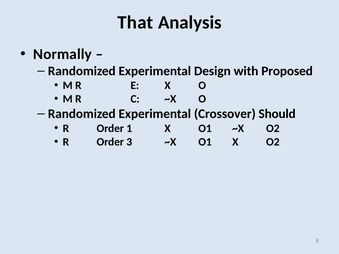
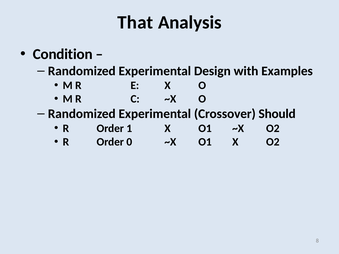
Normally: Normally -> Condition
Proposed: Proposed -> Examples
3: 3 -> 0
